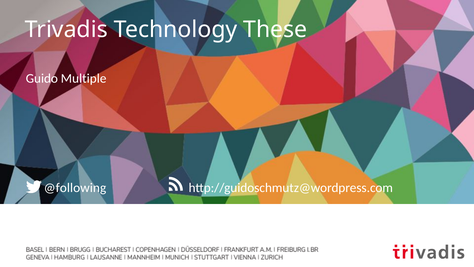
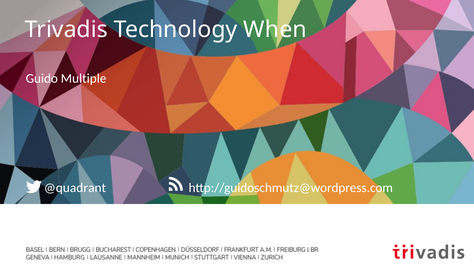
These: These -> When
@following: @following -> @quadrant
